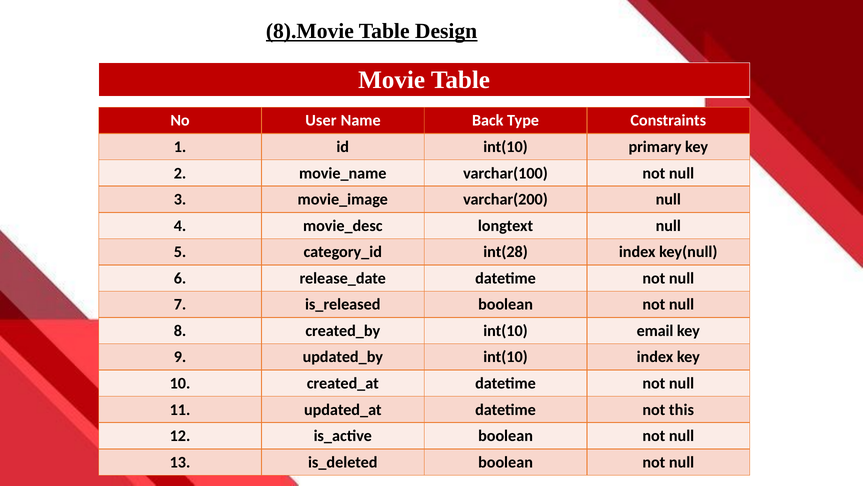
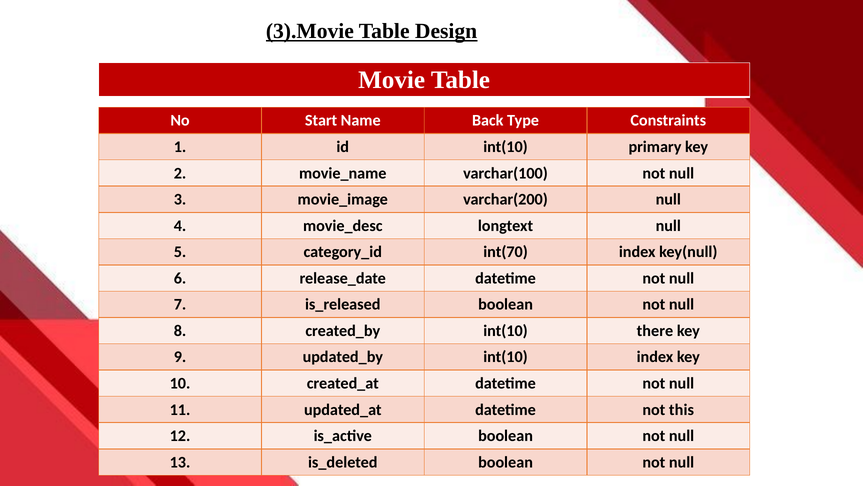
8).Movie: 8).Movie -> 3).Movie
User: User -> Start
int(28: int(28 -> int(70
email: email -> there
